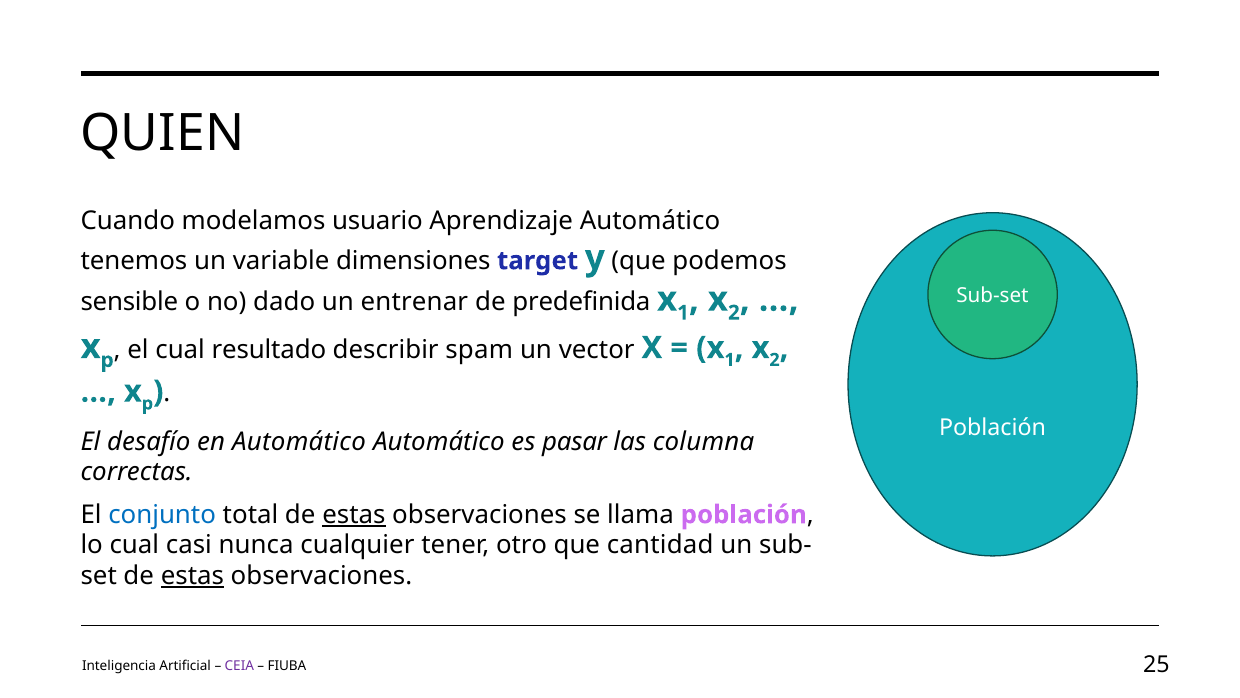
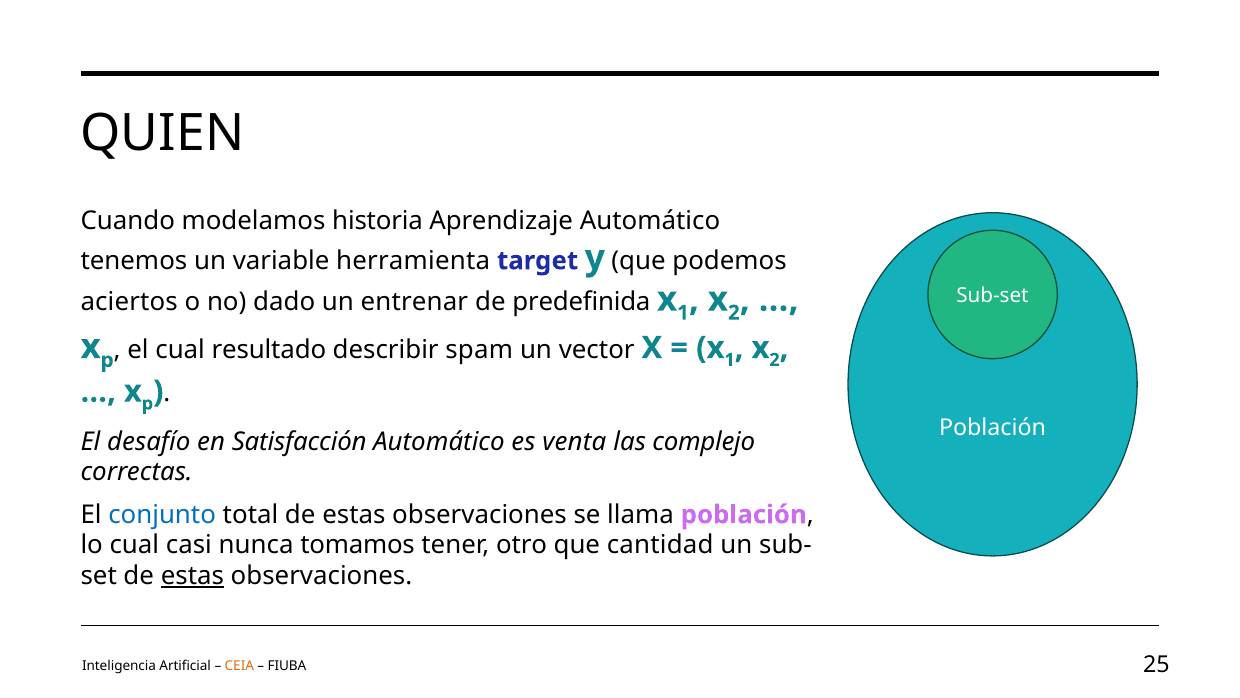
usuario: usuario -> historia
dimensiones: dimensiones -> herramienta
sensible: sensible -> aciertos
en Automático: Automático -> Satisfacción
pasar: pasar -> venta
columna: columna -> complejo
estas at (354, 514) underline: present -> none
cualquier: cualquier -> tomamos
CEIA colour: purple -> orange
